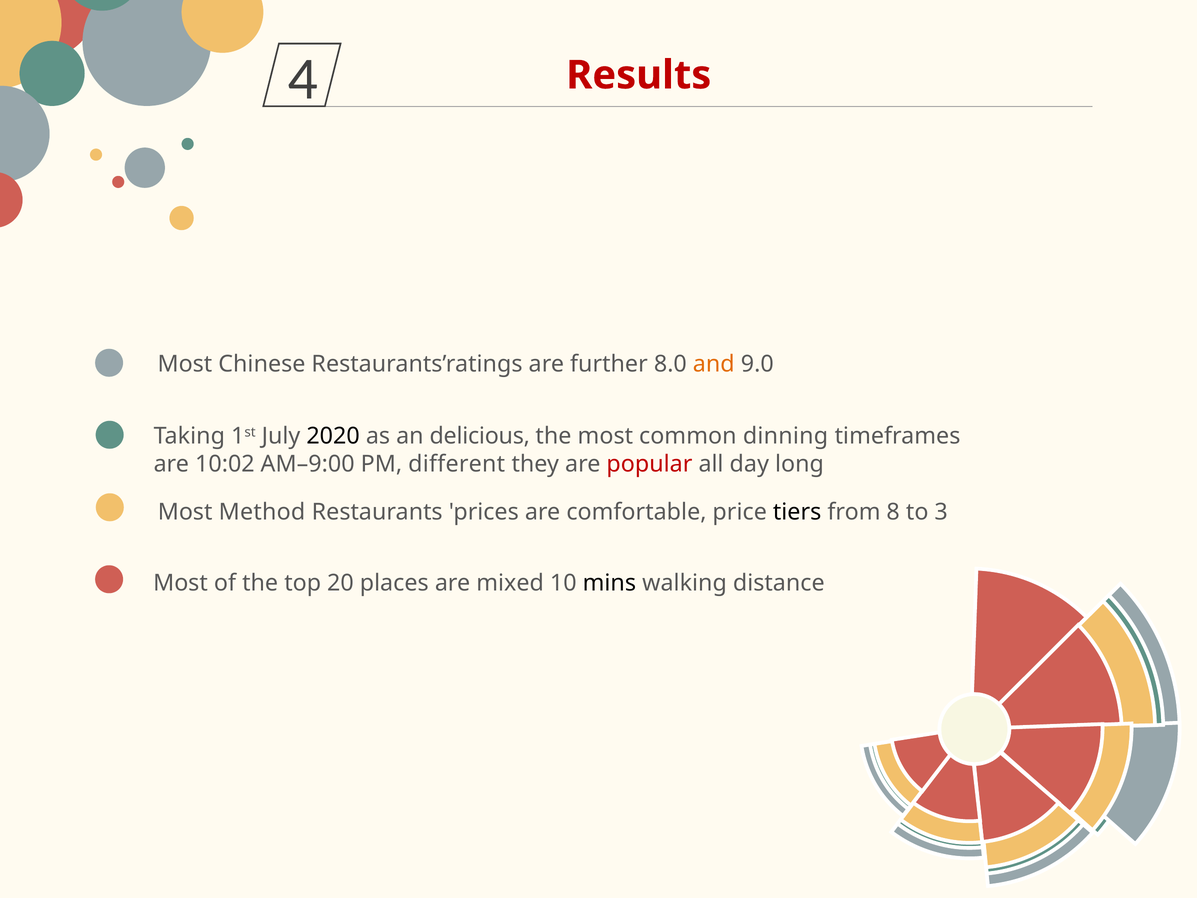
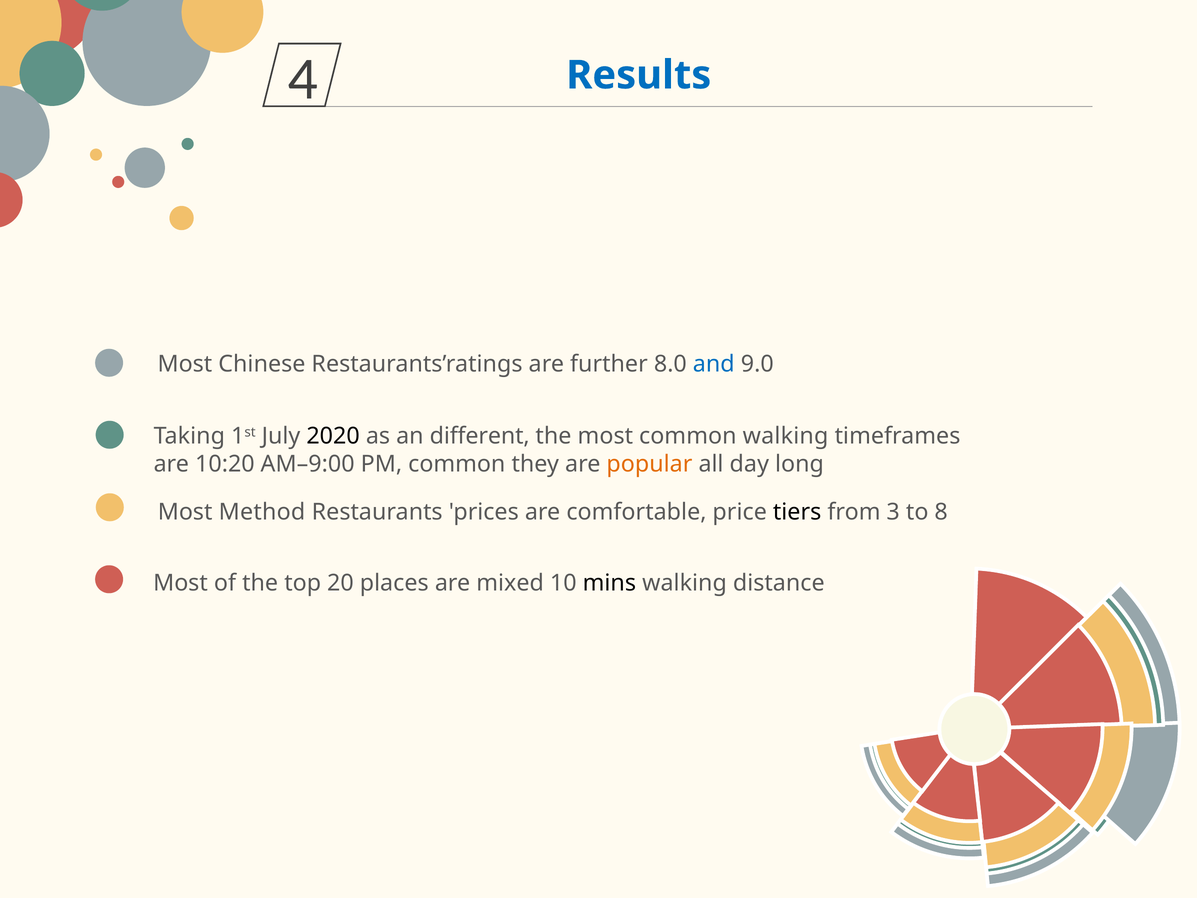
Results colour: red -> blue
and colour: orange -> blue
delicious: delicious -> different
common dinning: dinning -> walking
10:02: 10:02 -> 10:20
PM different: different -> common
popular colour: red -> orange
8: 8 -> 3
3: 3 -> 8
